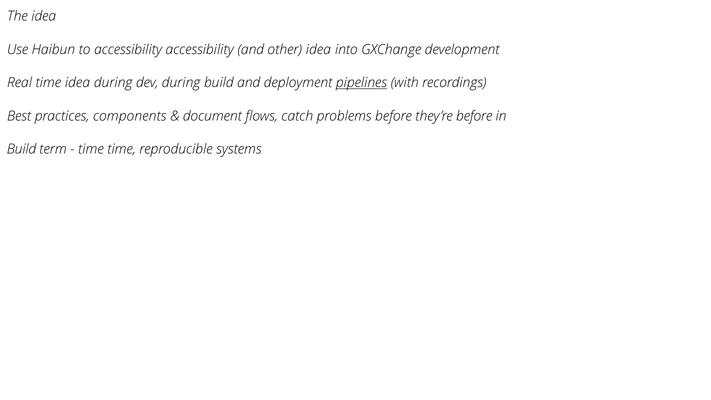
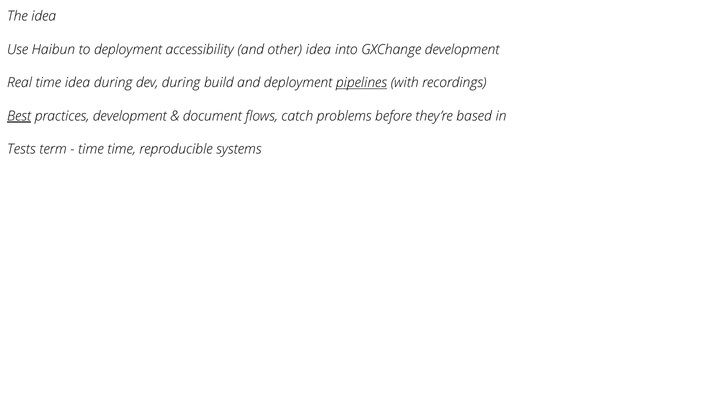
to accessibility: accessibility -> deployment
Best underline: none -> present
practices components: components -> development
they’re before: before -> based
Build at (21, 149): Build -> Tests
